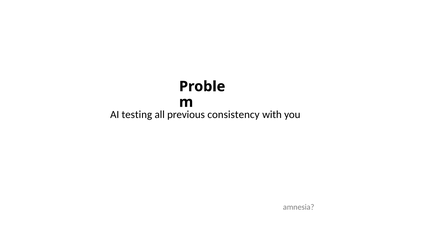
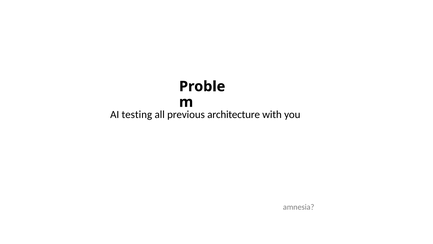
consistency: consistency -> architecture
